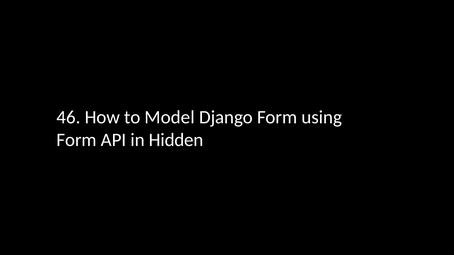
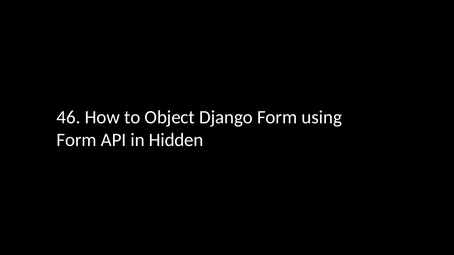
Model: Model -> Object
